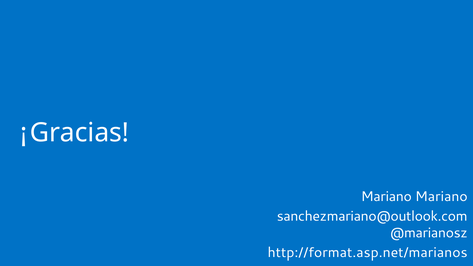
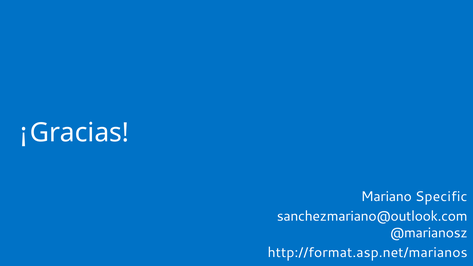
Mariano Mariano: Mariano -> Specific
